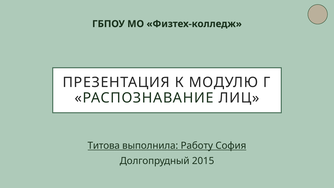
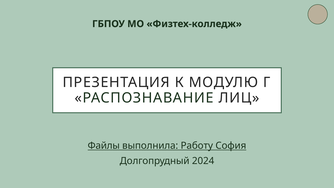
Титова: Титова -> Файлы
2015: 2015 -> 2024
